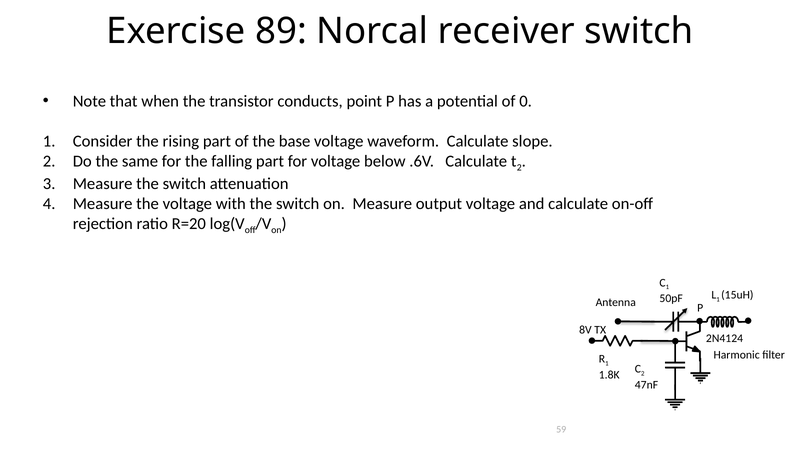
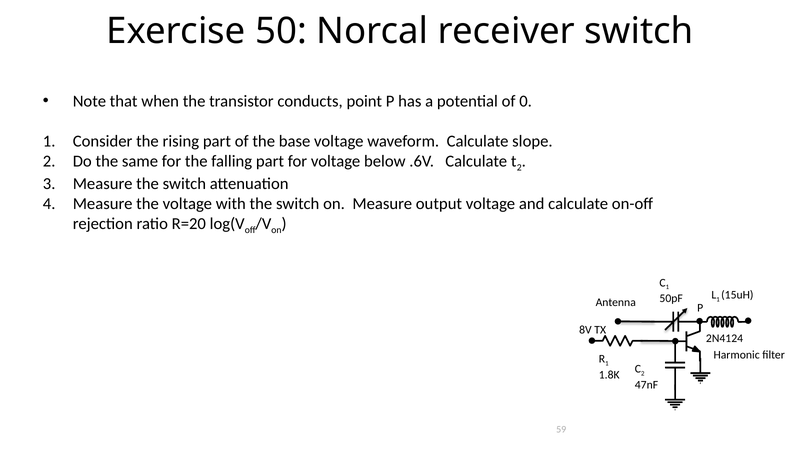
89: 89 -> 50
